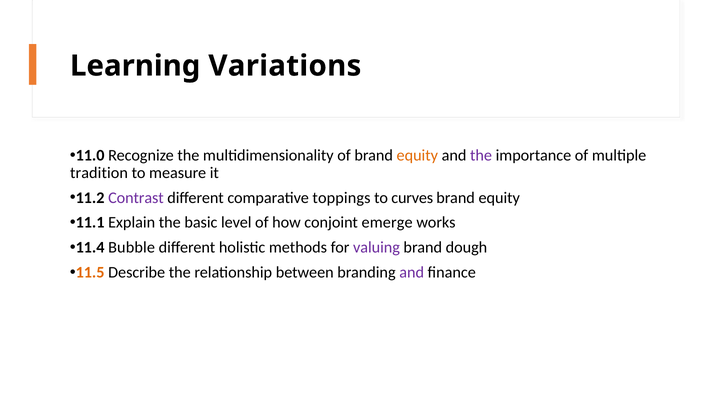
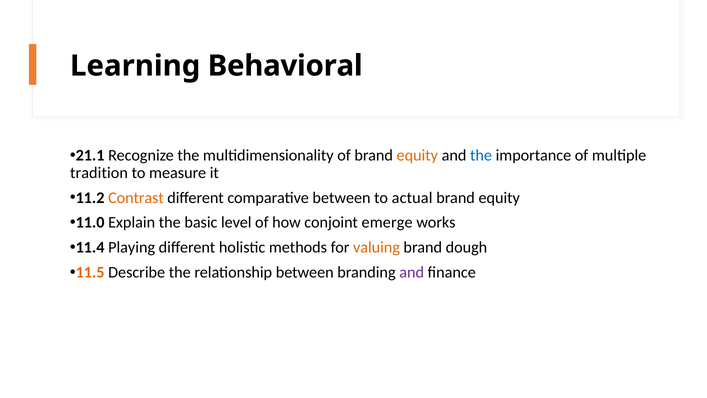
Variations: Variations -> Behavioral
11.0: 11.0 -> 21.1
the at (481, 155) colour: purple -> blue
Contrast colour: purple -> orange
comparative toppings: toppings -> between
curves: curves -> actual
11.1: 11.1 -> 11.0
Bubble: Bubble -> Playing
valuing colour: purple -> orange
